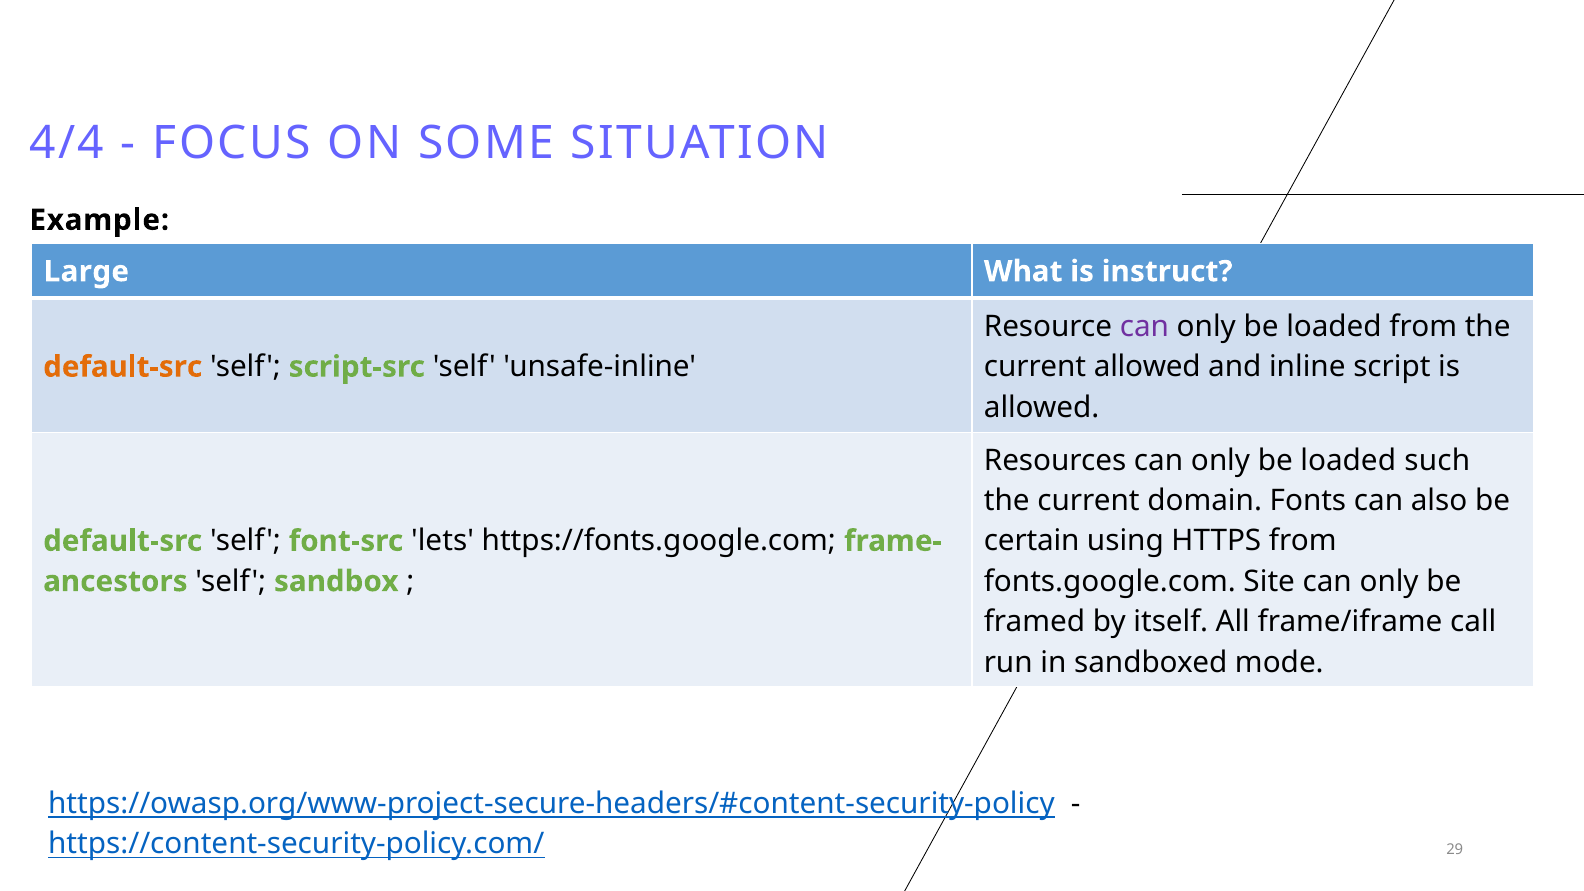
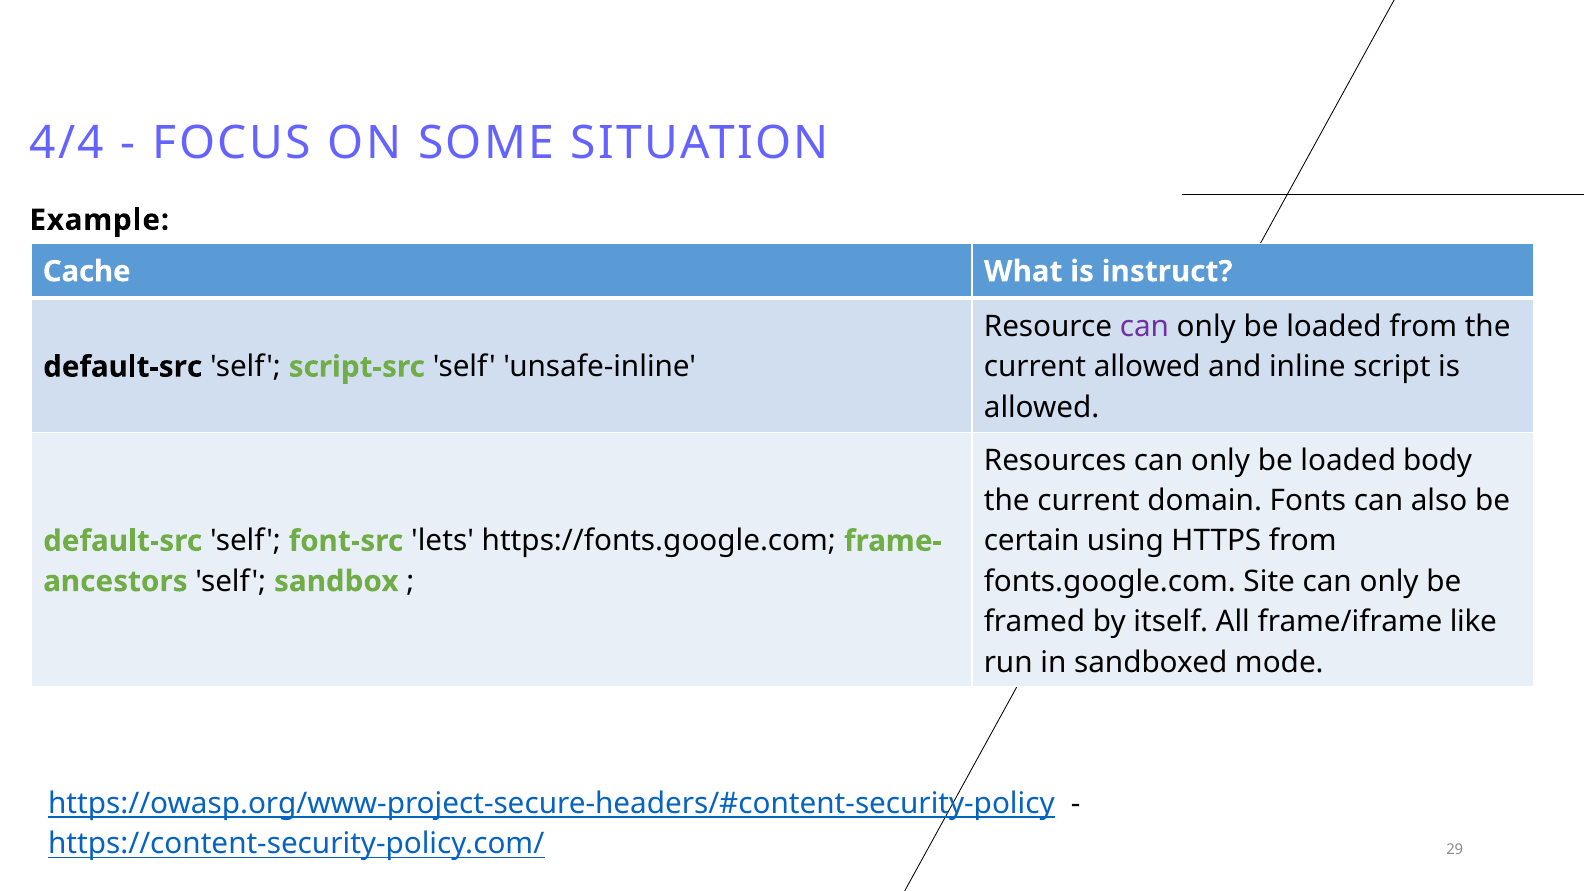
Large: Large -> Cache
default-src at (123, 367) colour: orange -> black
such: such -> body
call: call -> like
